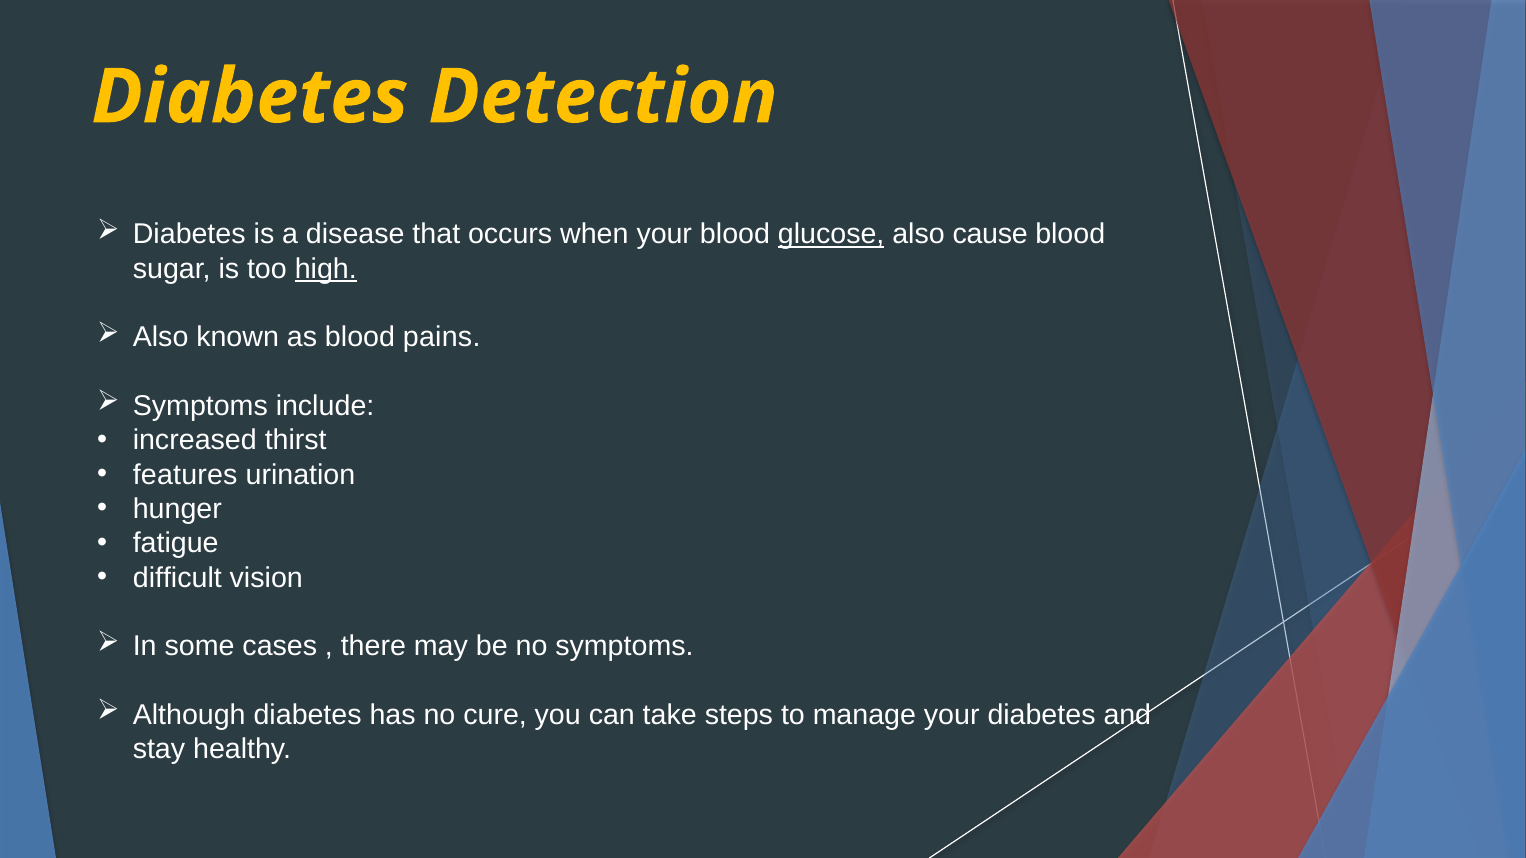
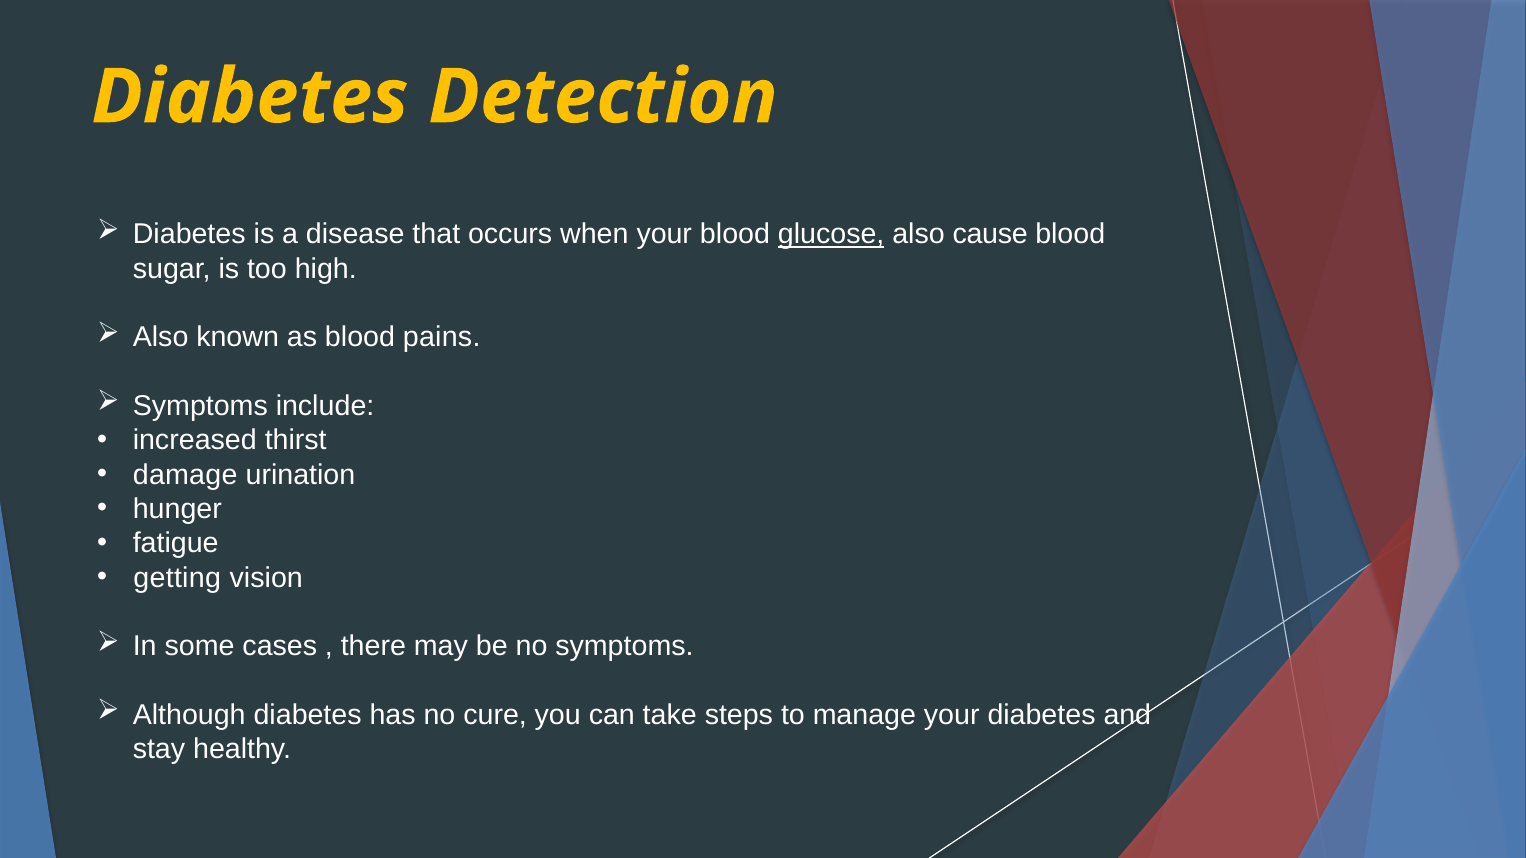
high underline: present -> none
features: features -> damage
difficult: difficult -> getting
